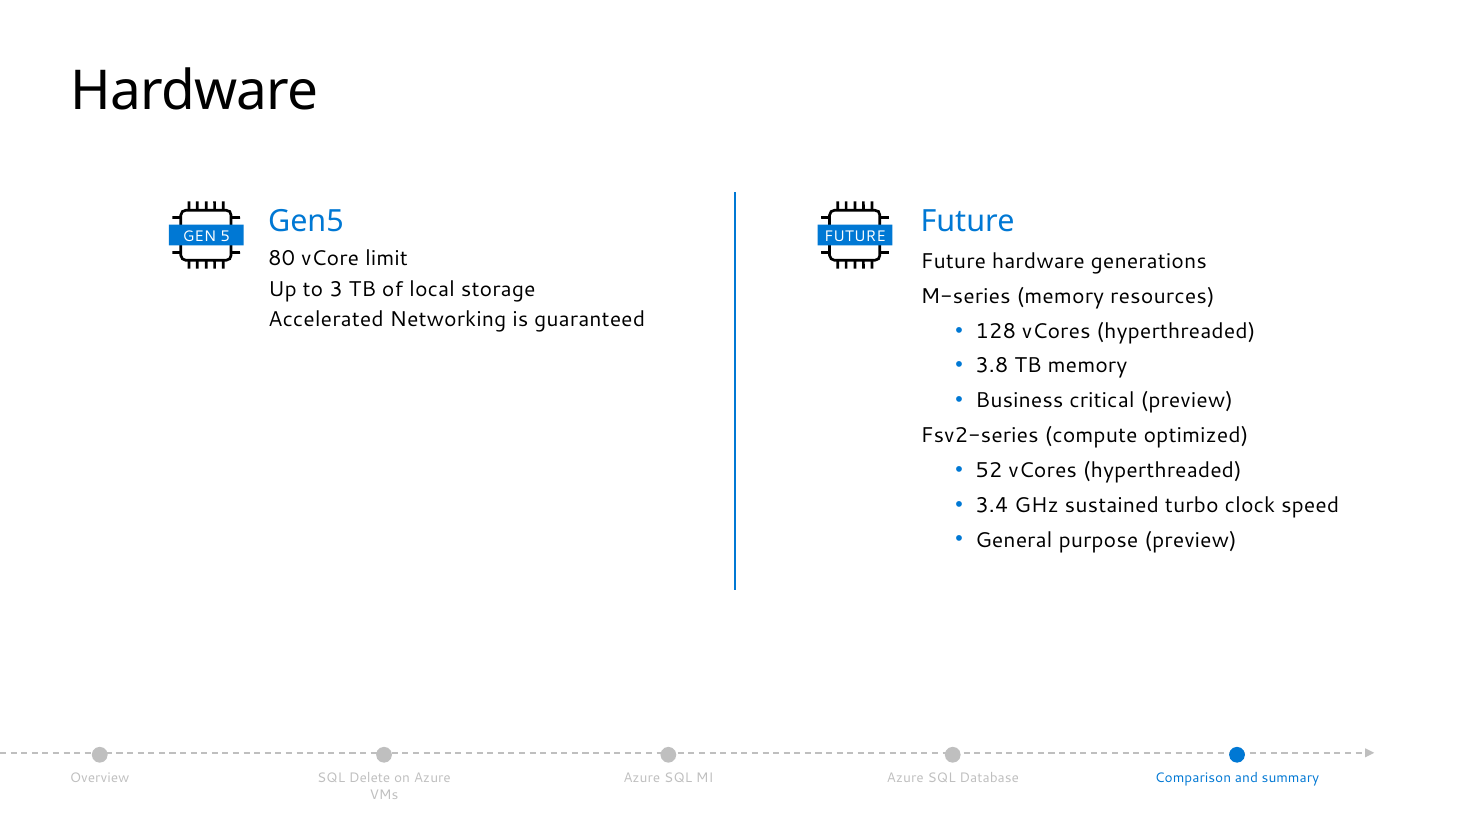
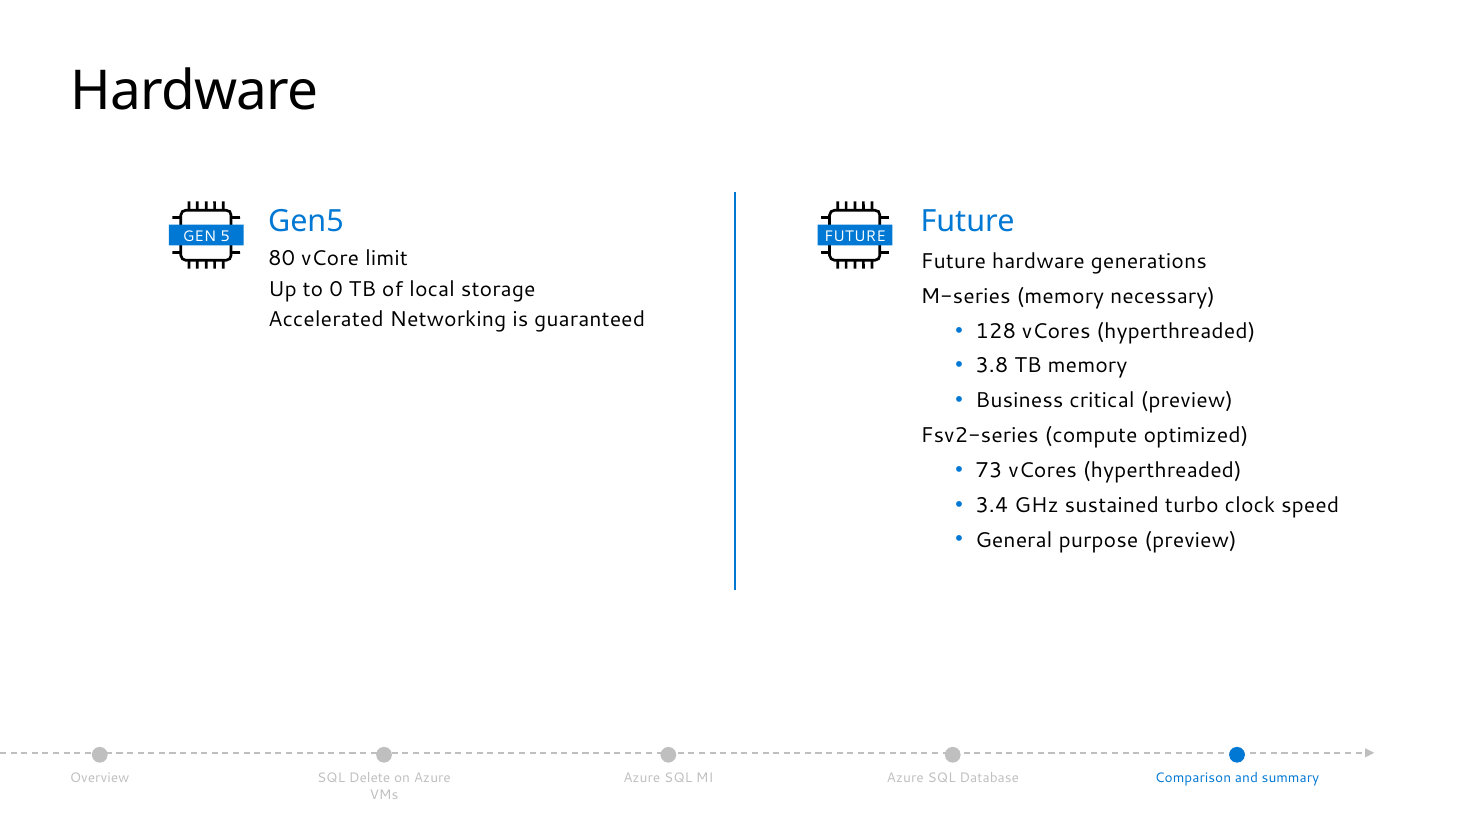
3: 3 -> 0
resources: resources -> necessary
52: 52 -> 73
